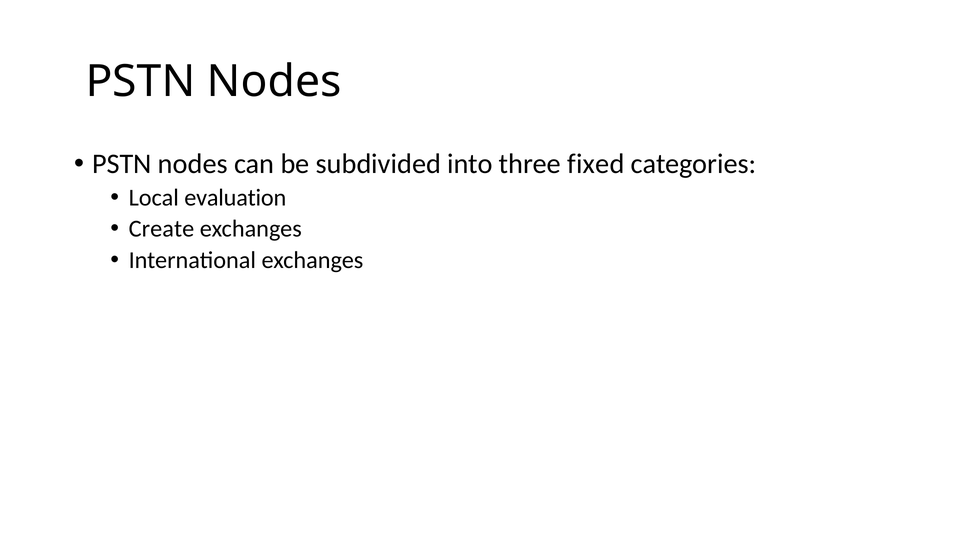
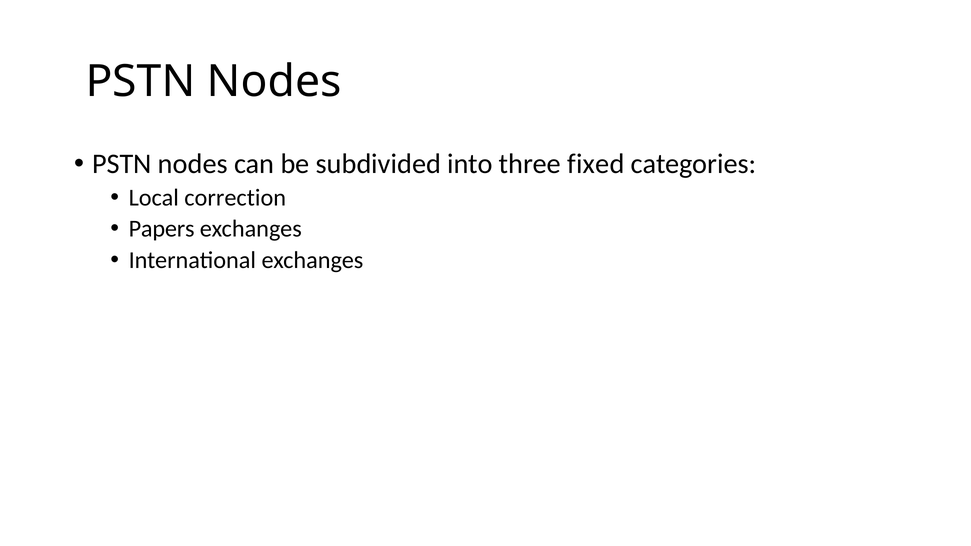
evaluation: evaluation -> correction
Create: Create -> Papers
